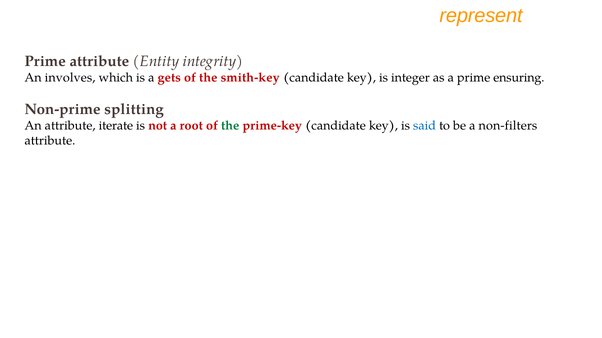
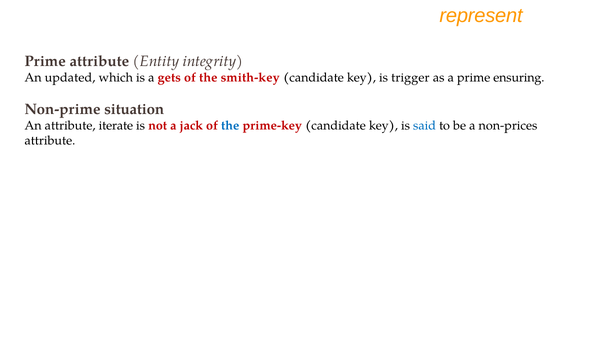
involves: involves -> updated
integer: integer -> trigger
splitting: splitting -> situation
root: root -> jack
the at (230, 126) colour: green -> blue
non-filters: non-filters -> non-prices
